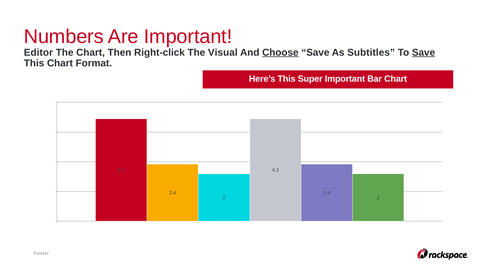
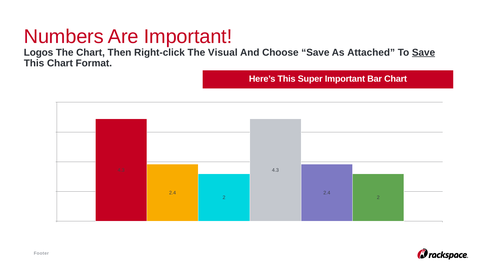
Editor: Editor -> Logos
Choose underline: present -> none
Subtitles: Subtitles -> Attached
